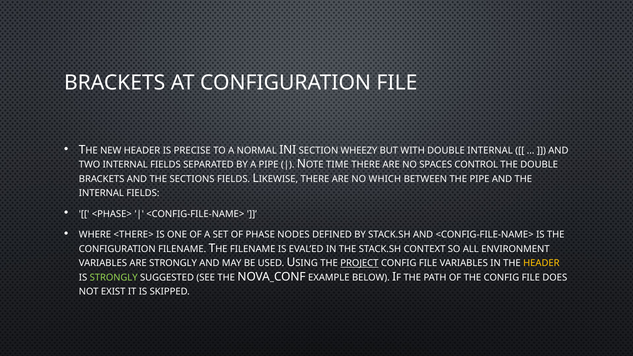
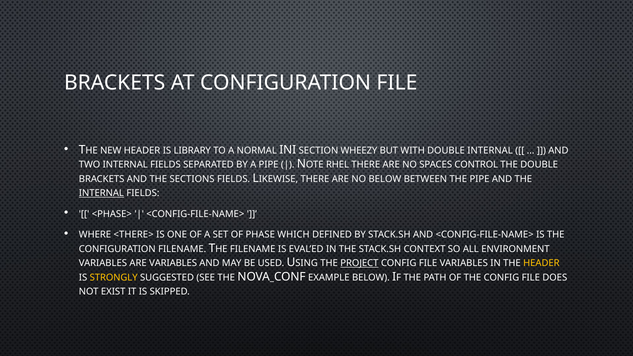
PRECISE: PRECISE -> LIBRARY
TIME: TIME -> RHEL
NO WHICH: WHICH -> BELOW
INTERNAL at (101, 193) underline: none -> present
NODES: NODES -> WHICH
ARE STRONGLY: STRONGLY -> VARIABLES
STRONGLY at (114, 278) colour: light green -> yellow
